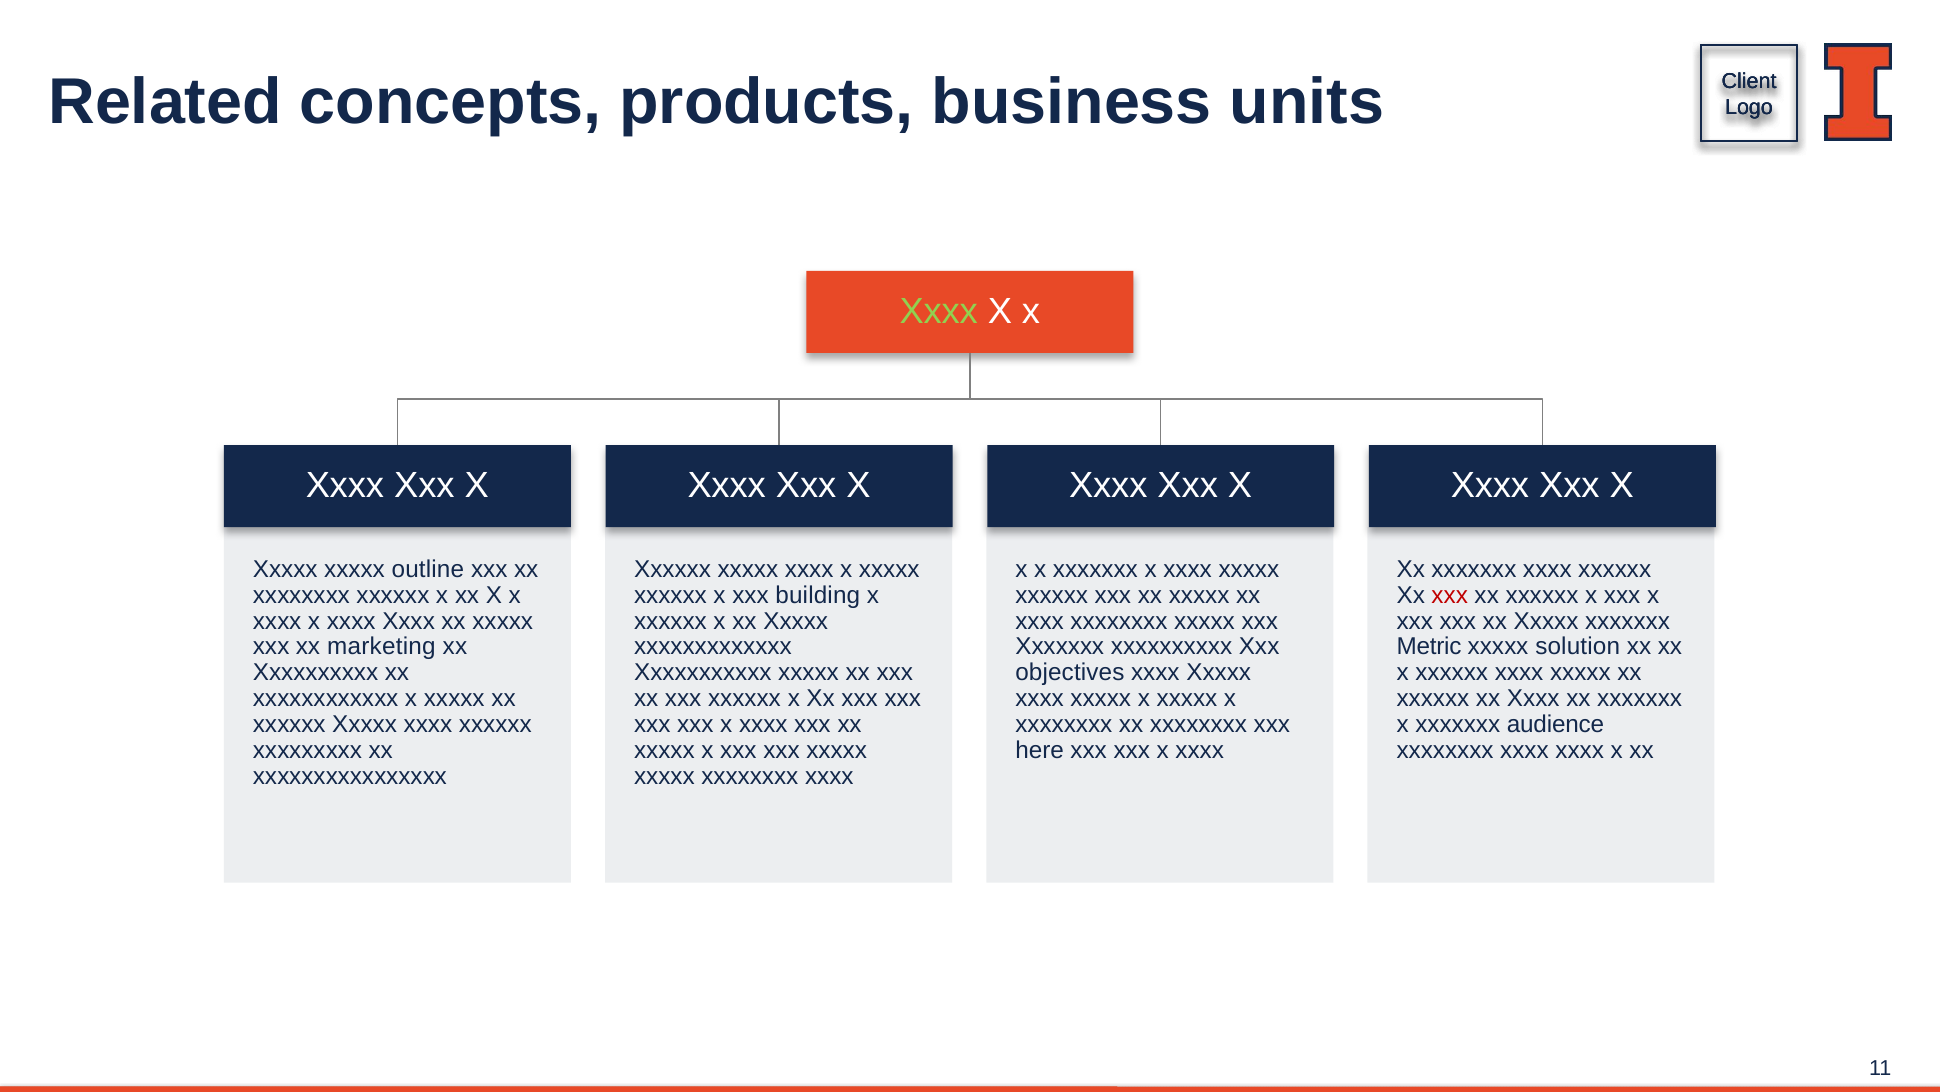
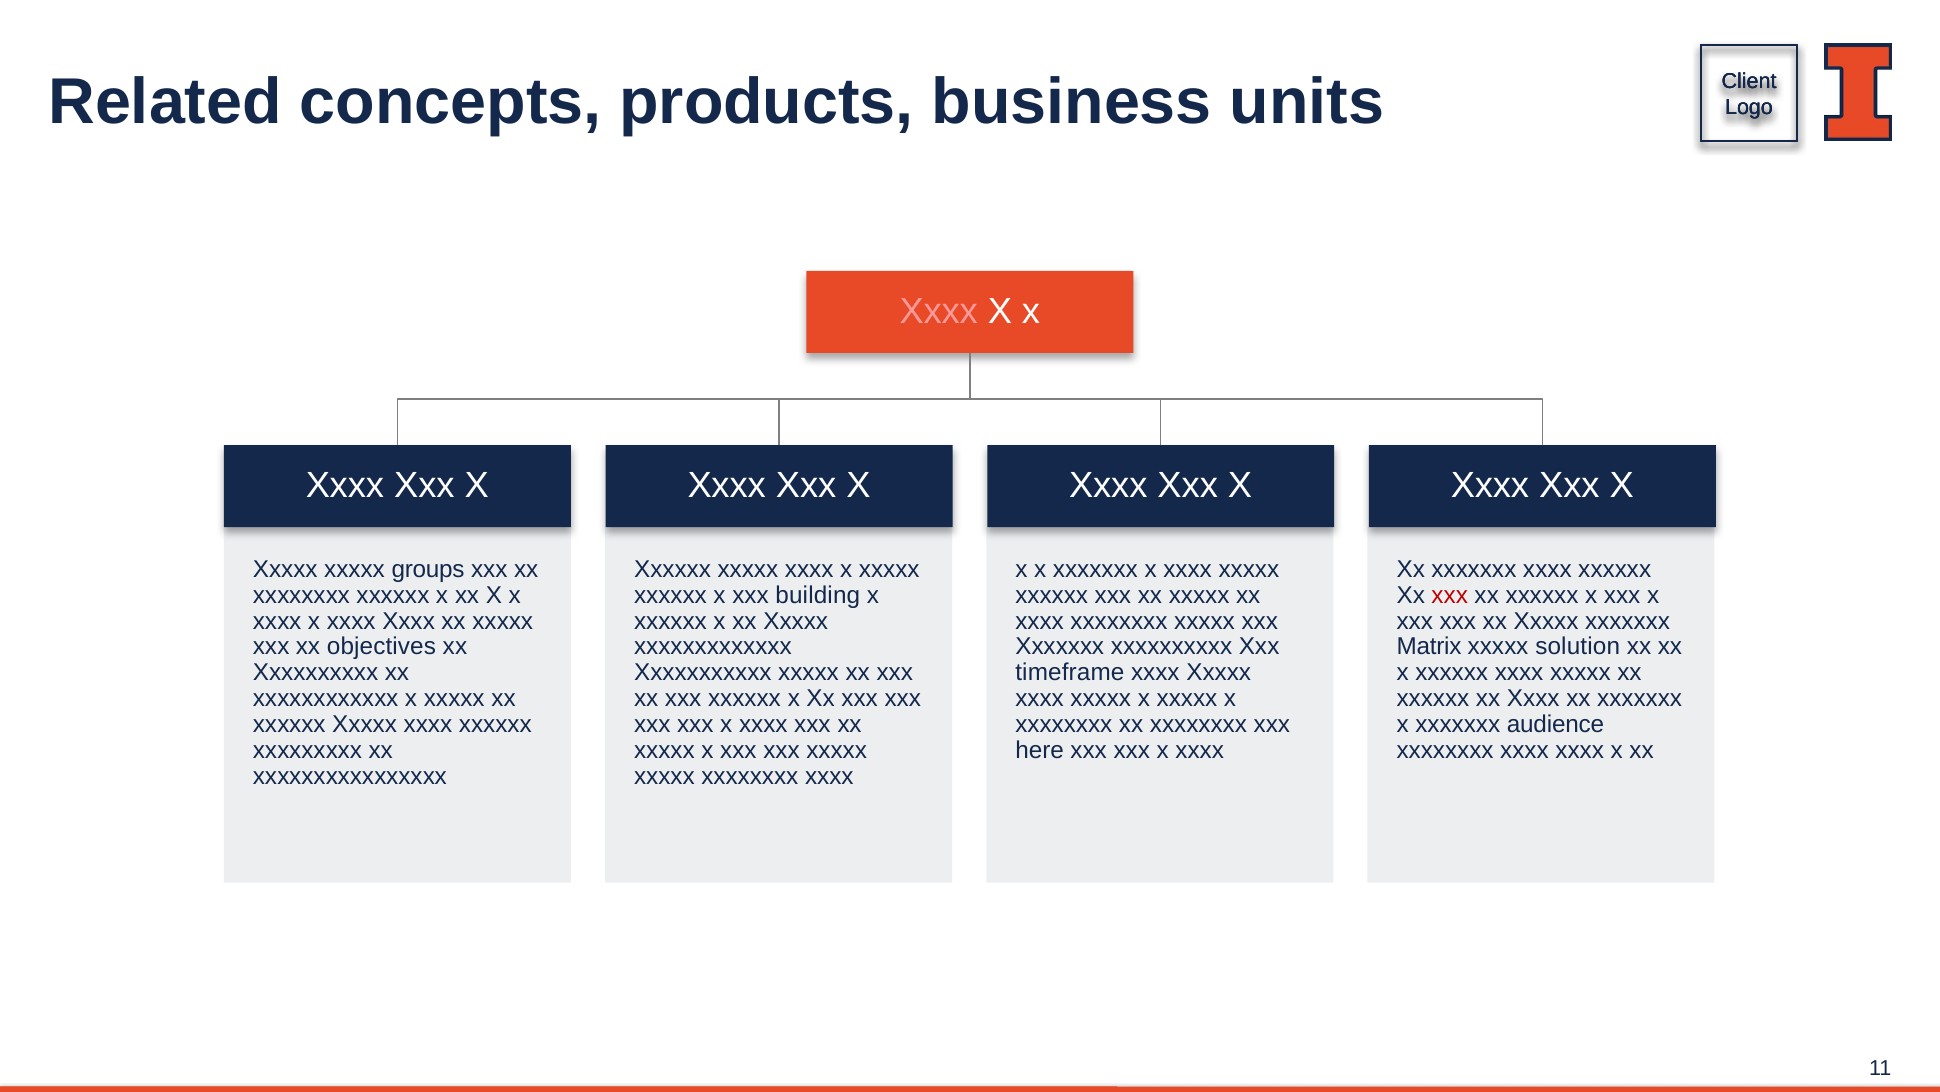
Xxxx at (939, 311) colour: light green -> pink
outline: outline -> groups
marketing: marketing -> objectives
Metric: Metric -> Matrix
objectives: objectives -> timeframe
